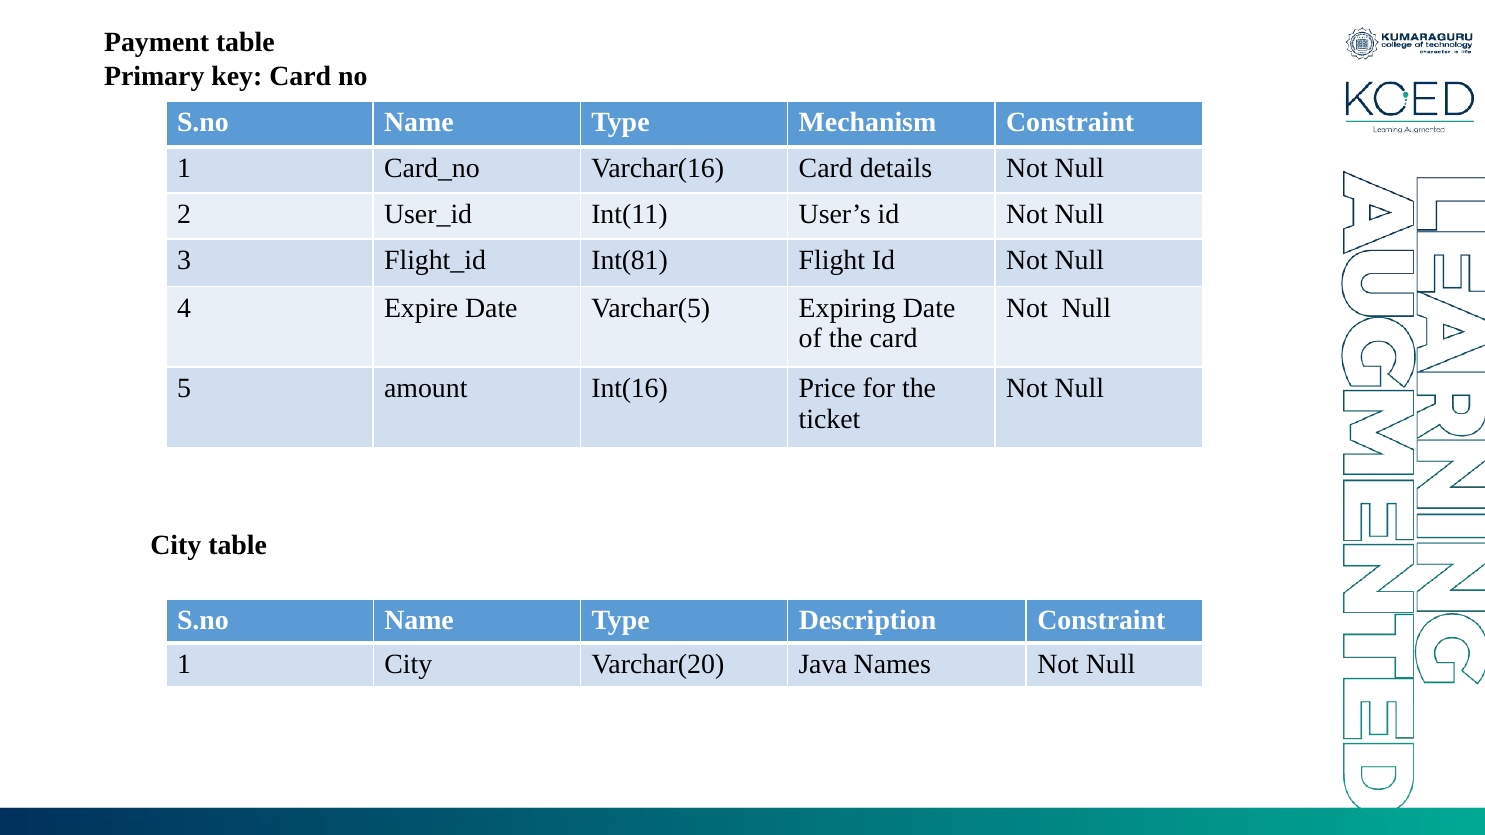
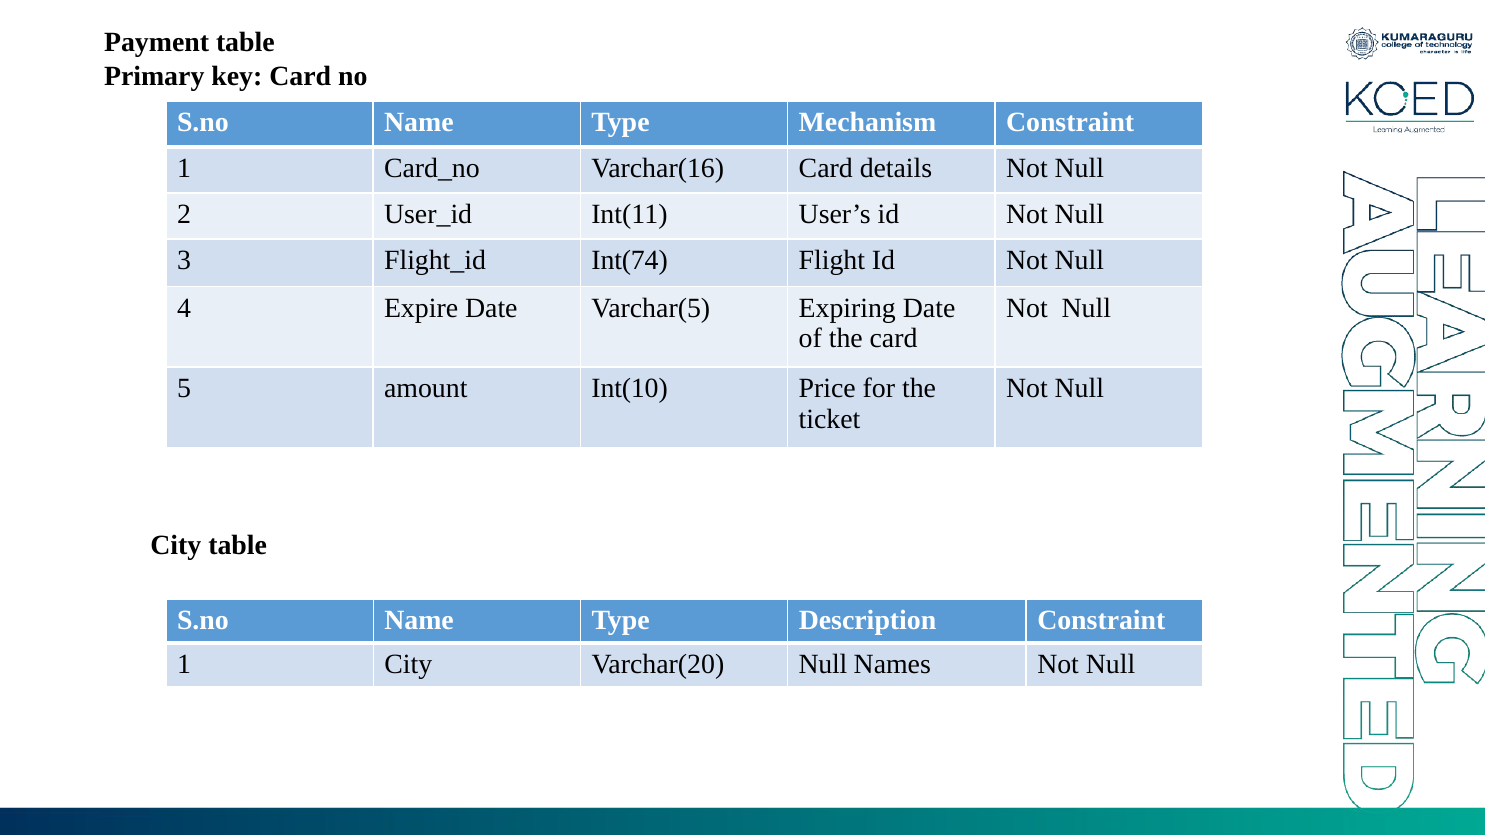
Int(81: Int(81 -> Int(74
Int(16: Int(16 -> Int(10
Varchar(20 Java: Java -> Null
